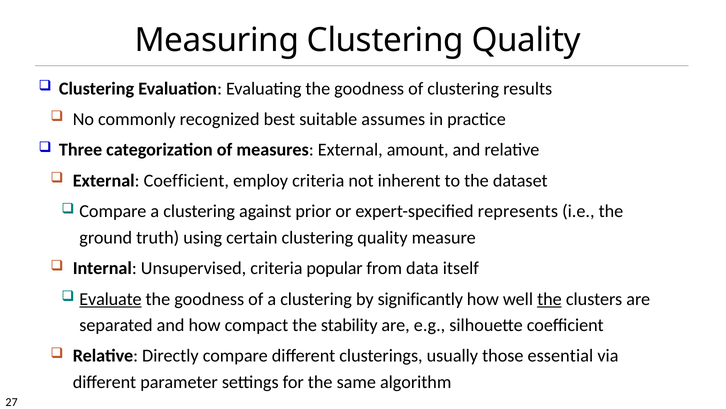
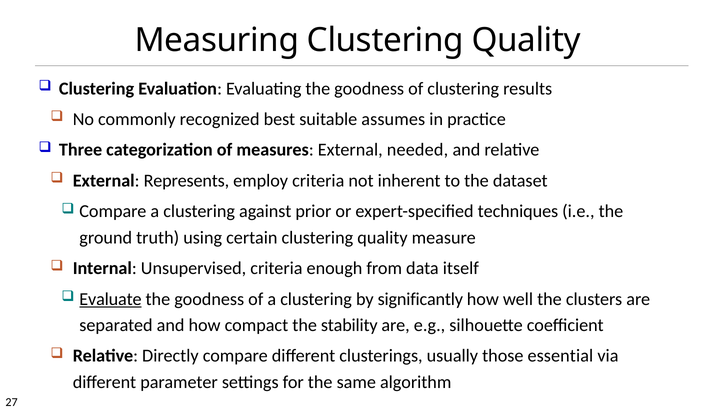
amount: amount -> needed
External Coefficient: Coefficient -> Represents
represents: represents -> techniques
popular: popular -> enough
the at (549, 299) underline: present -> none
